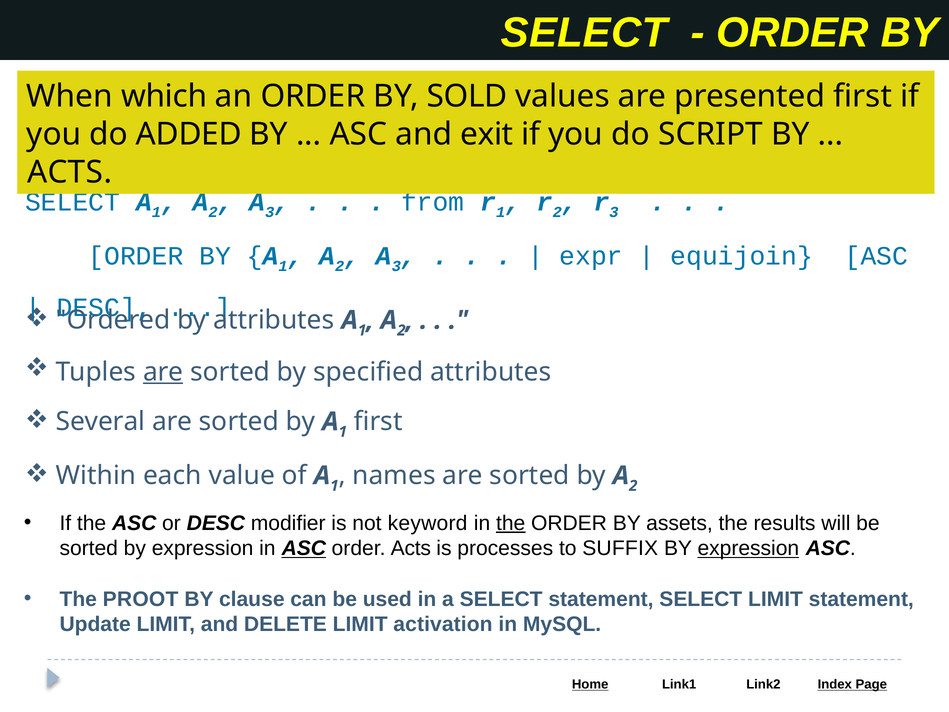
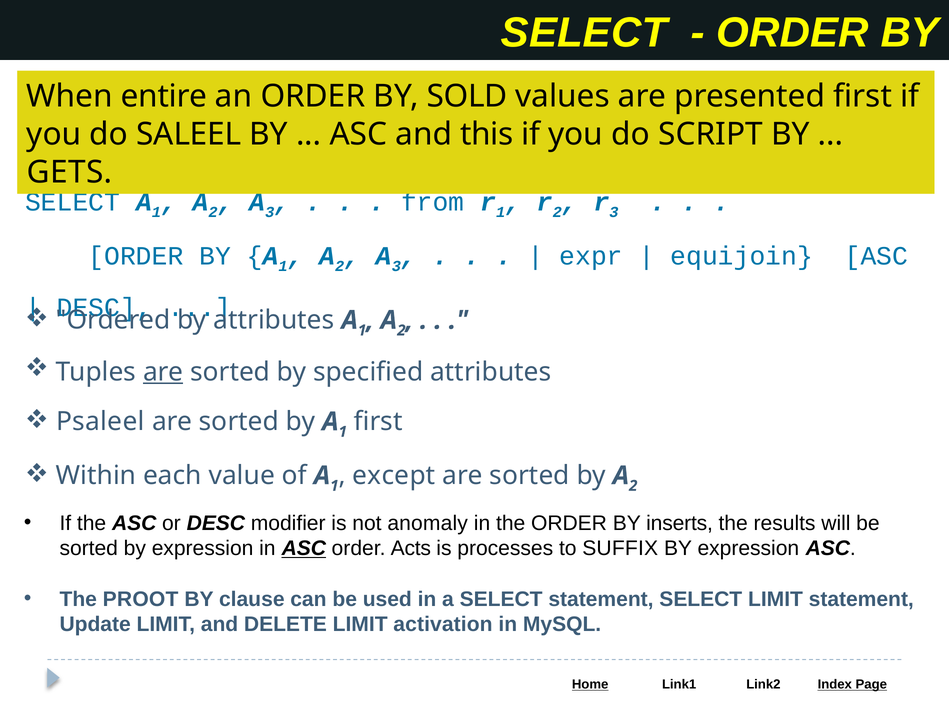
which: which -> entire
ADDED: ADDED -> SALEEL
exit: exit -> this
ACTS at (70, 172): ACTS -> GETS
Several: Several -> Psaleel
names: names -> except
keyword: keyword -> anomaly
the at (511, 523) underline: present -> none
assets: assets -> inserts
expression at (748, 548) underline: present -> none
